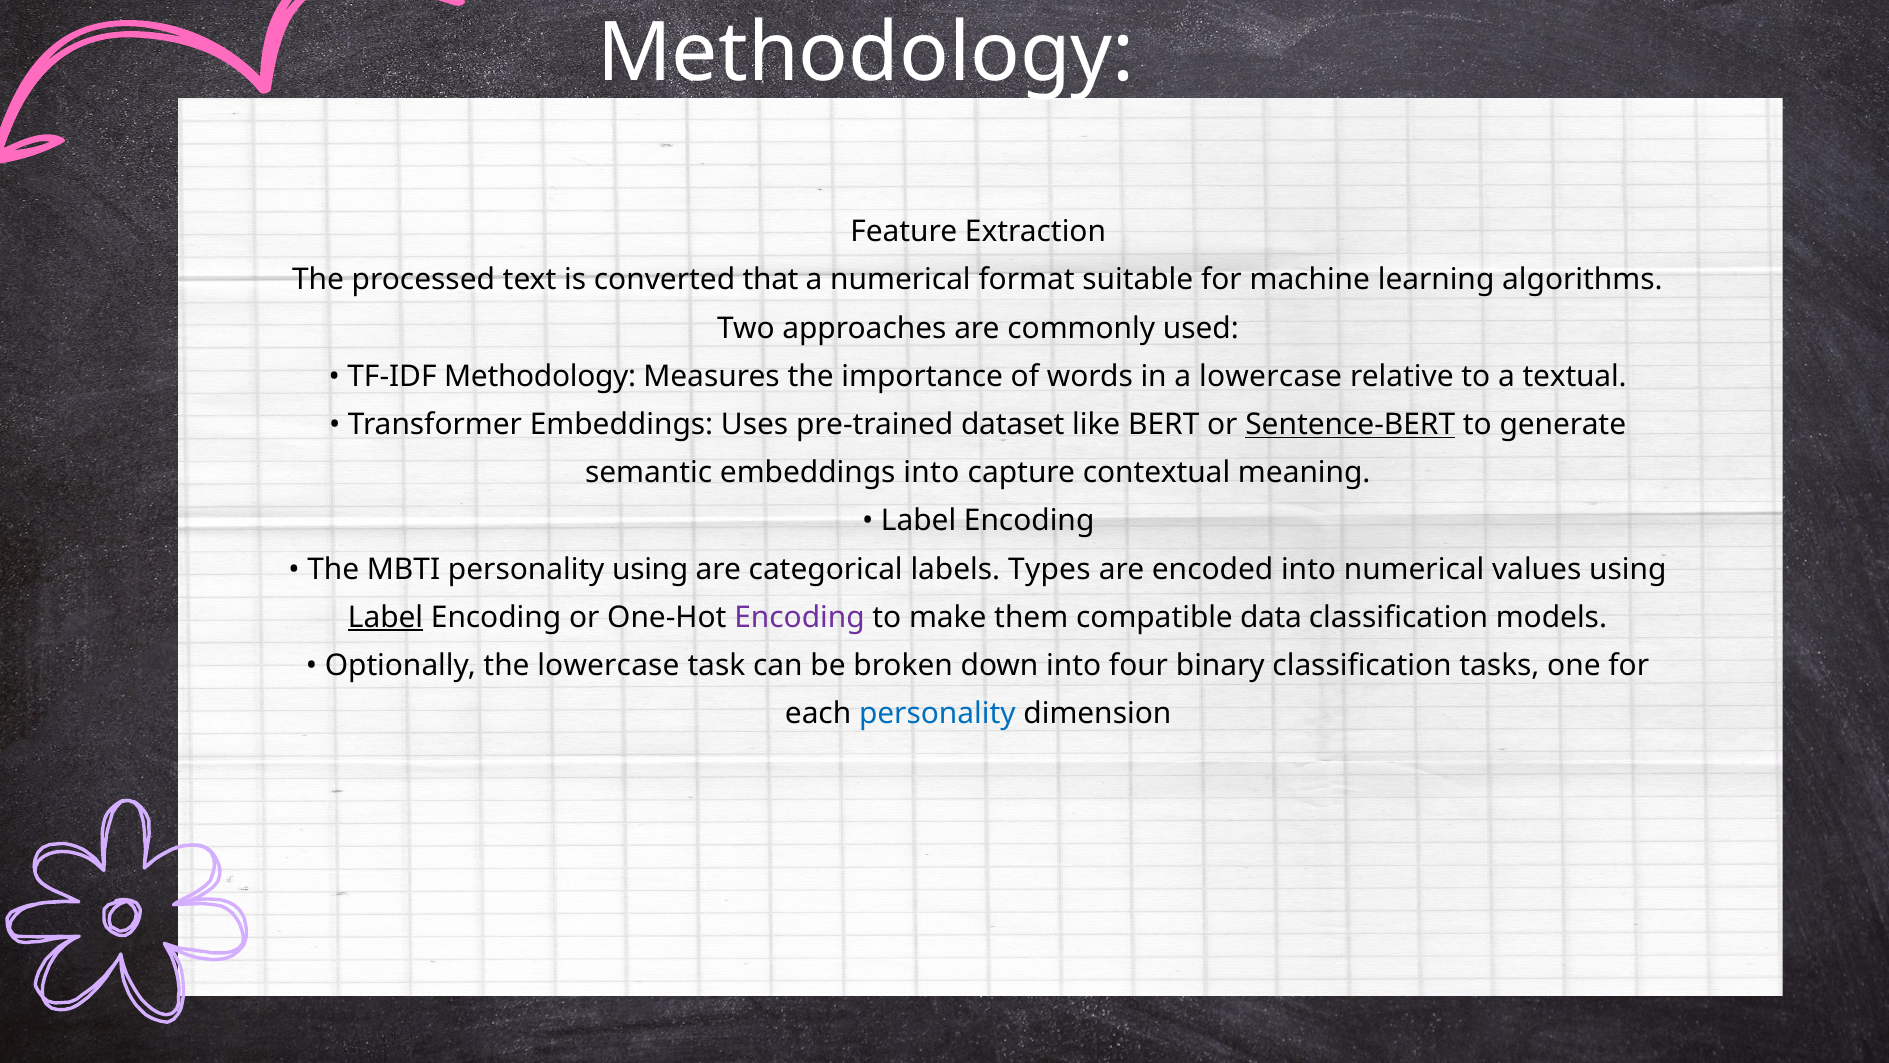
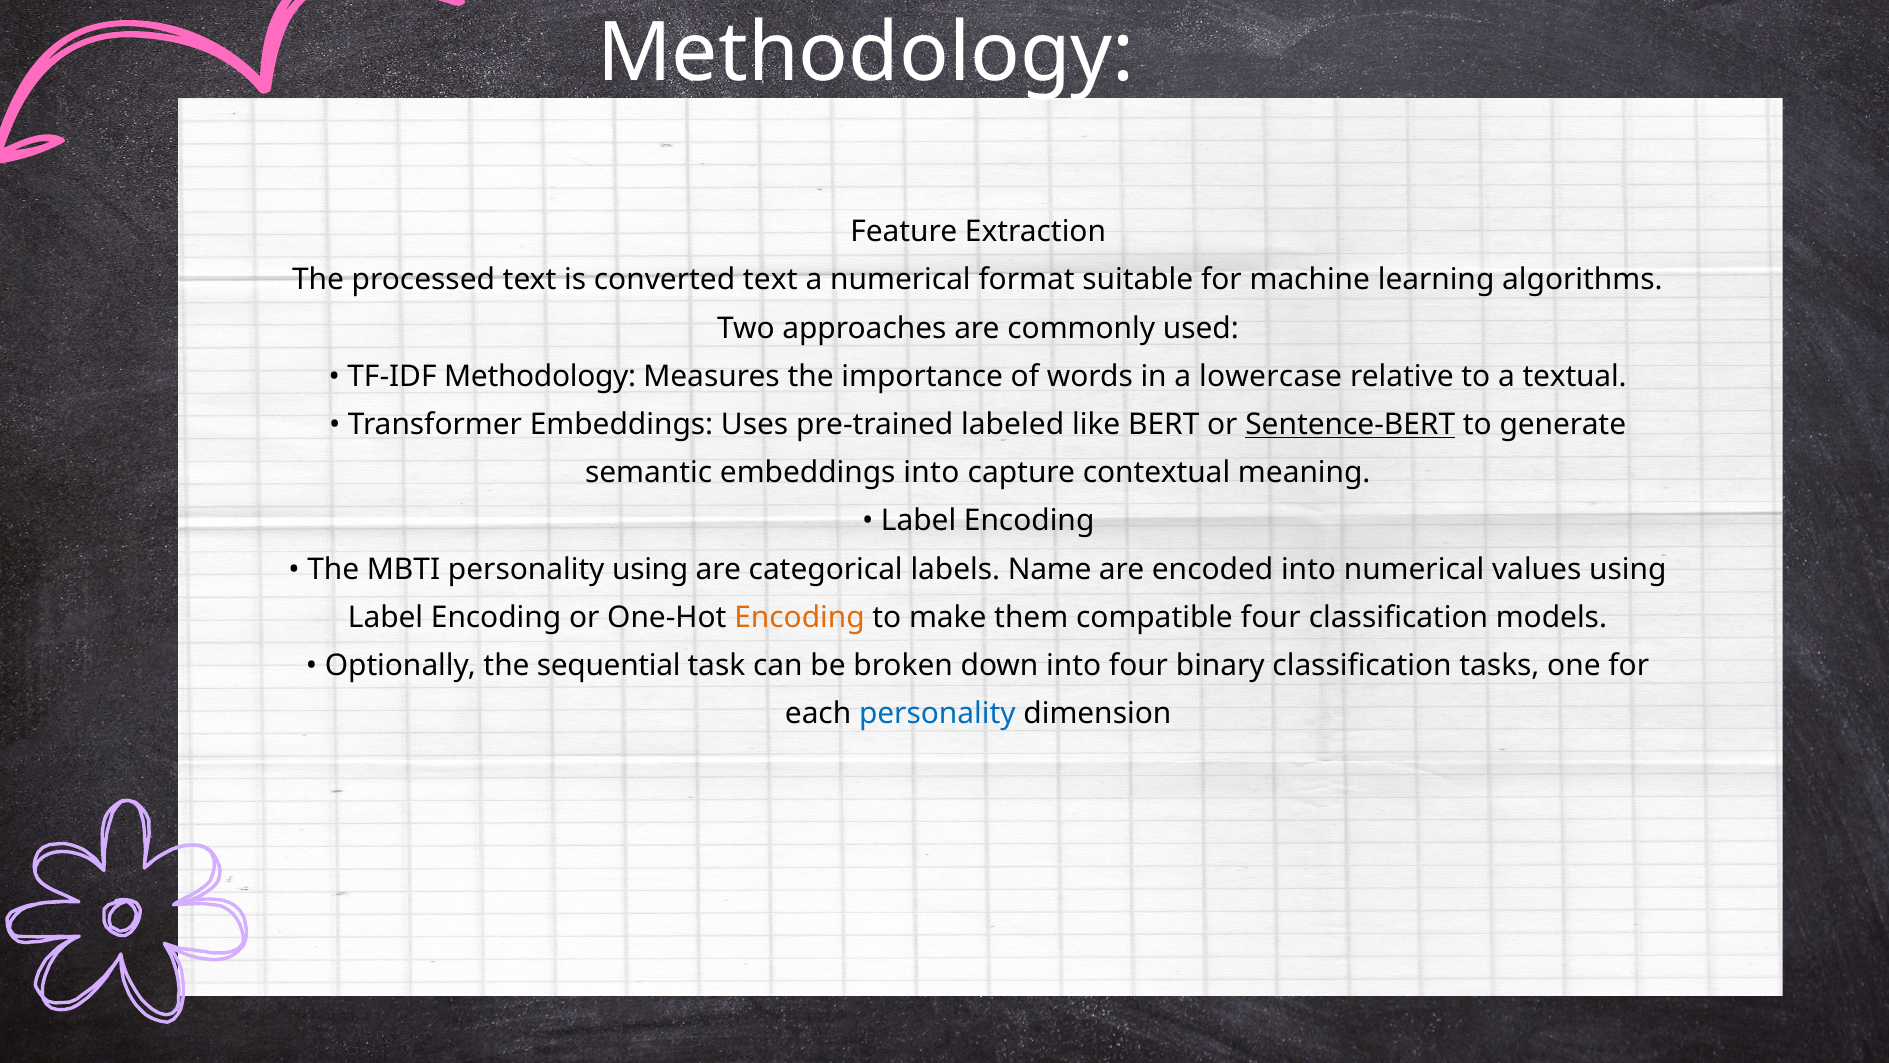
converted that: that -> text
dataset: dataset -> labeled
Types: Types -> Name
Label at (386, 617) underline: present -> none
Encoding at (799, 617) colour: purple -> orange
compatible data: data -> four
the lowercase: lowercase -> sequential
